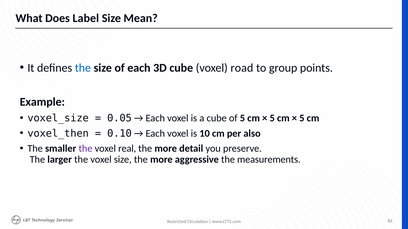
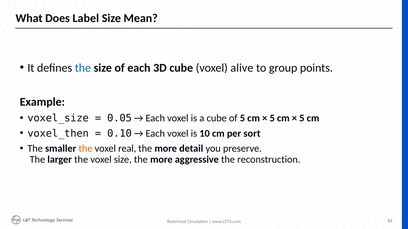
road: road -> alive
also: also -> sort
the at (86, 149) colour: purple -> orange
measurements: measurements -> reconstruction
